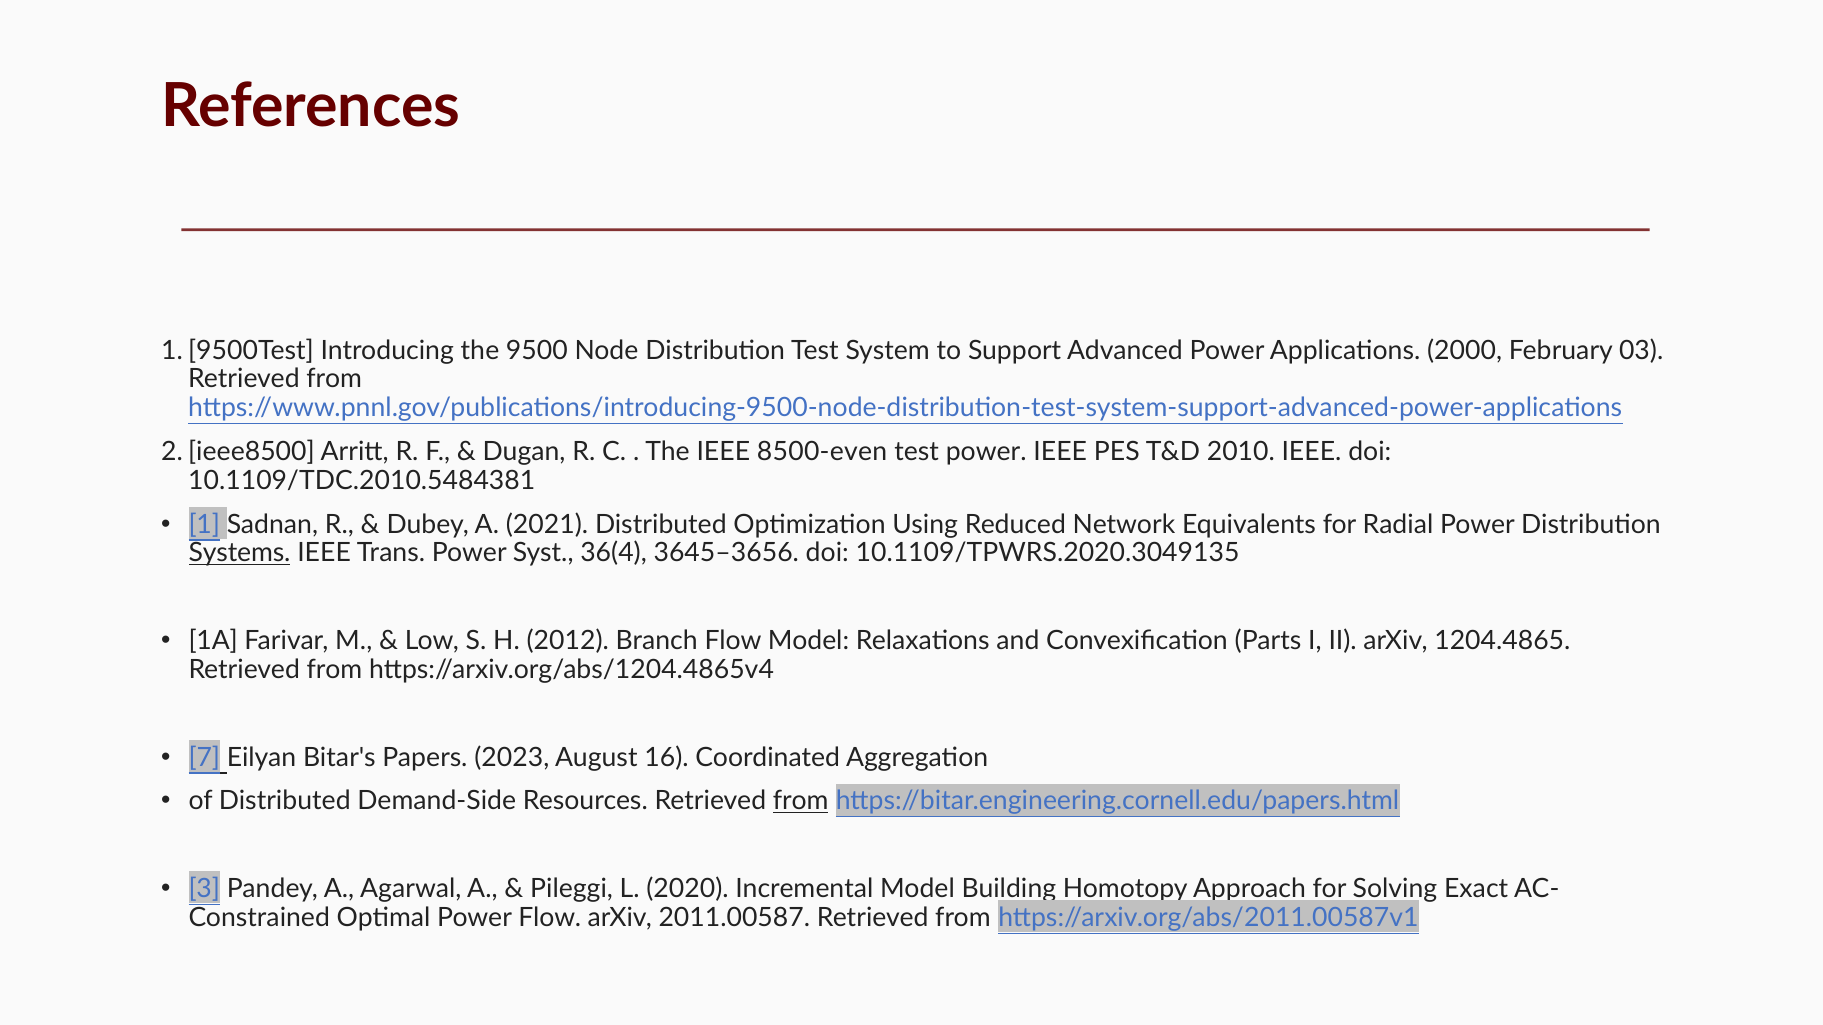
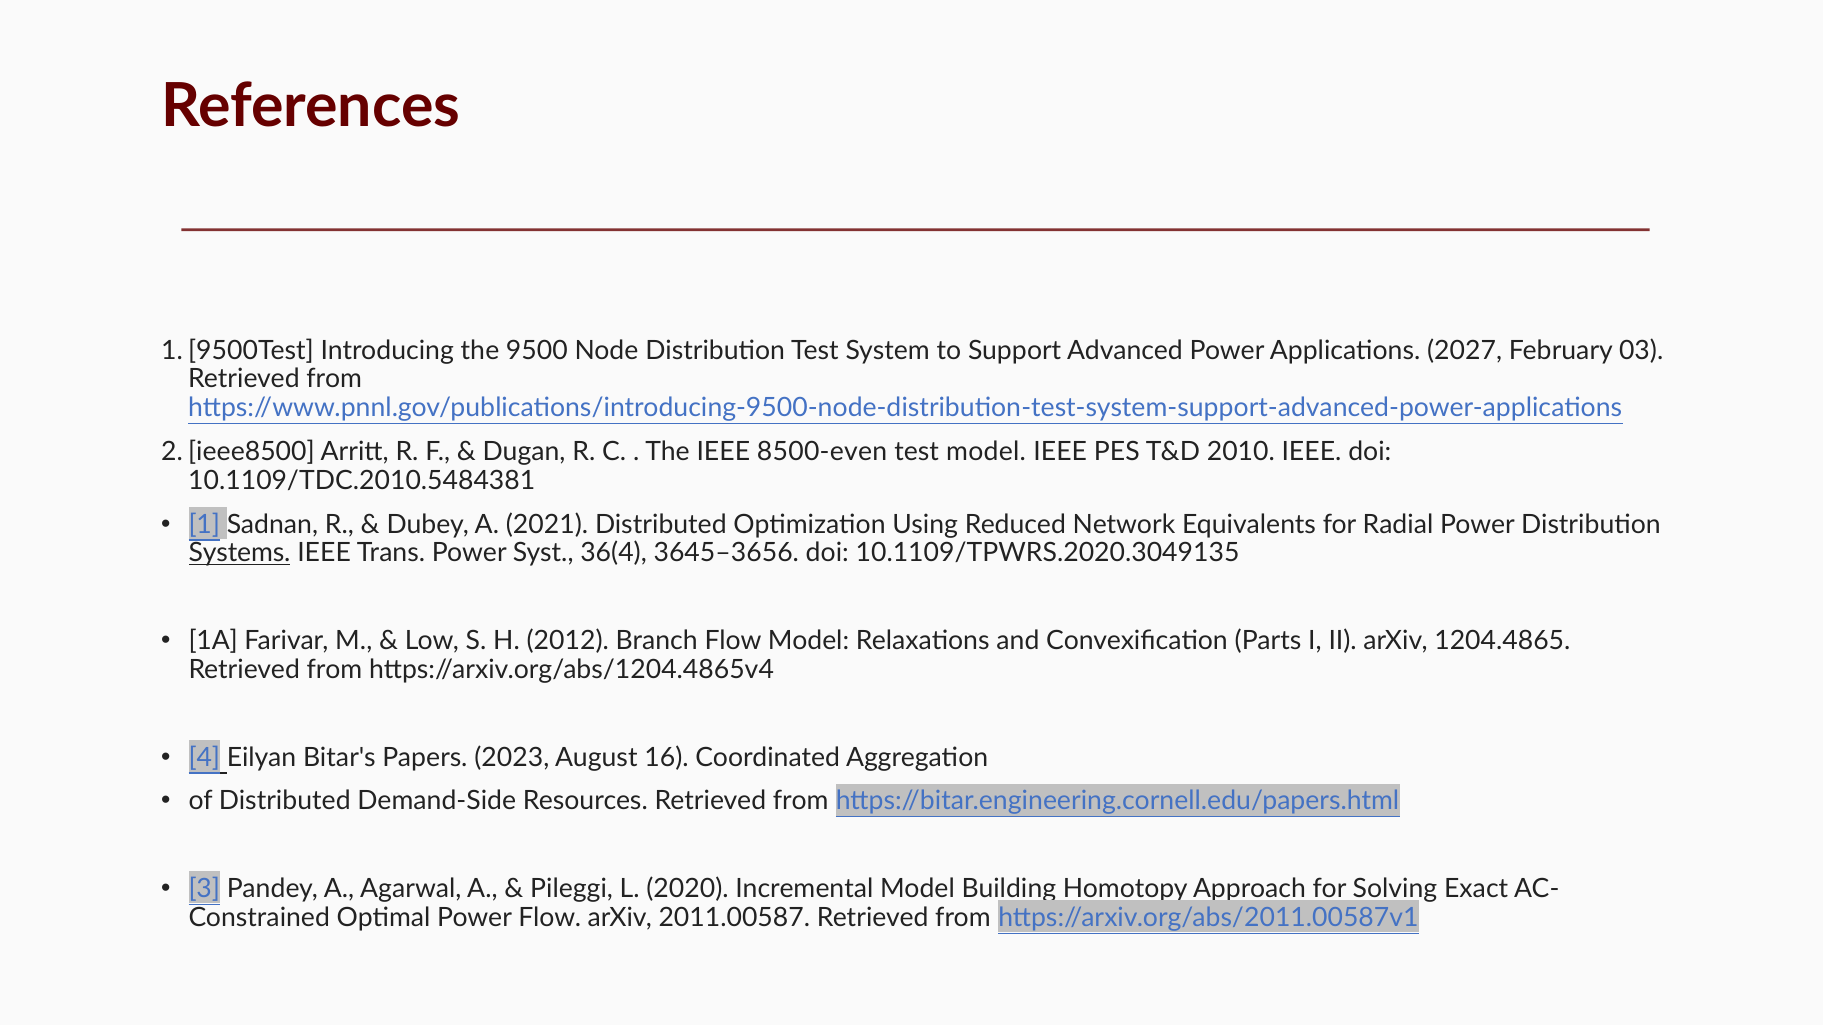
2000: 2000 -> 2027
test power: power -> model
7: 7 -> 4
from at (801, 802) underline: present -> none
